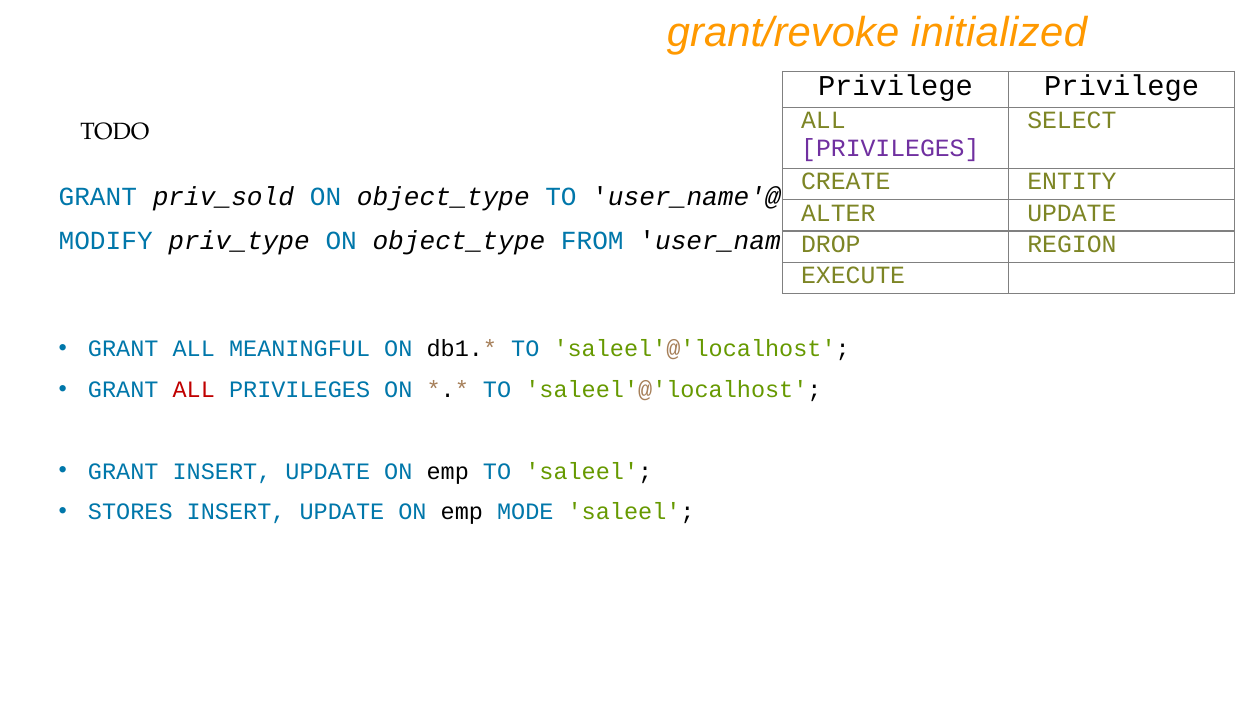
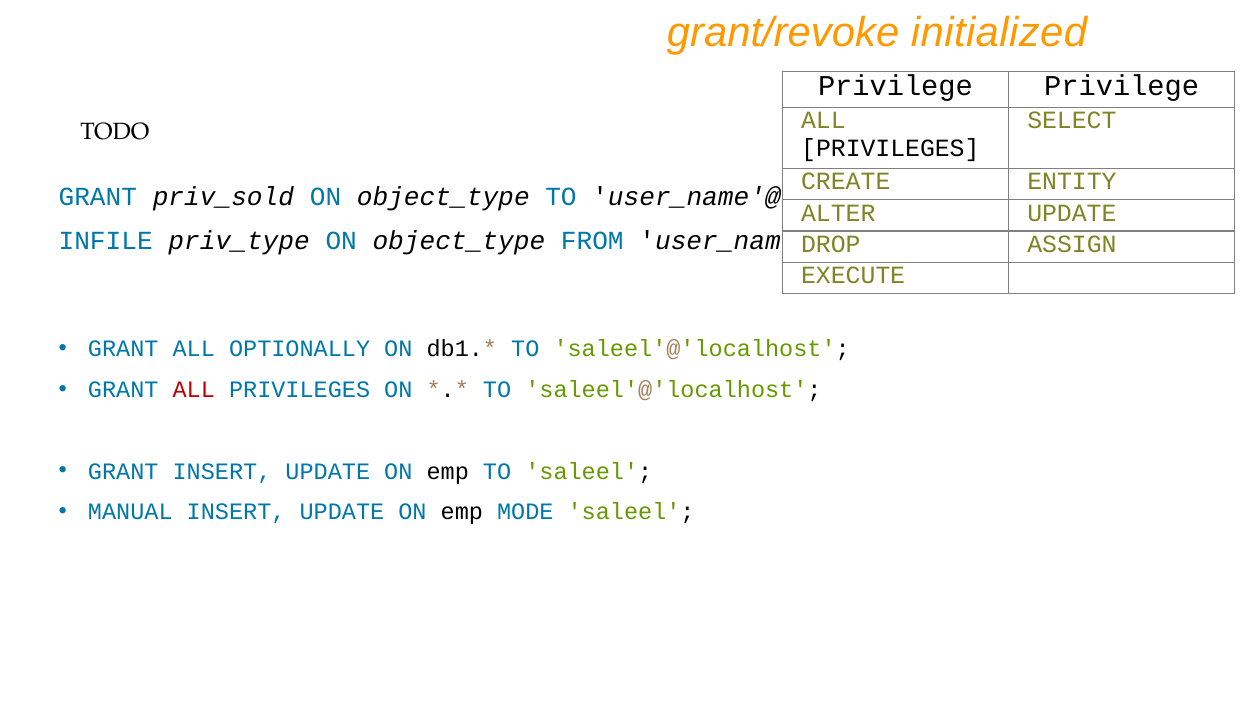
PRIVILEGES at (890, 149) colour: purple -> black
MODIFY: MODIFY -> INFILE
REGION: REGION -> ASSIGN
MEANINGFUL: MEANINGFUL -> OPTIONALLY
STORES: STORES -> MANUAL
